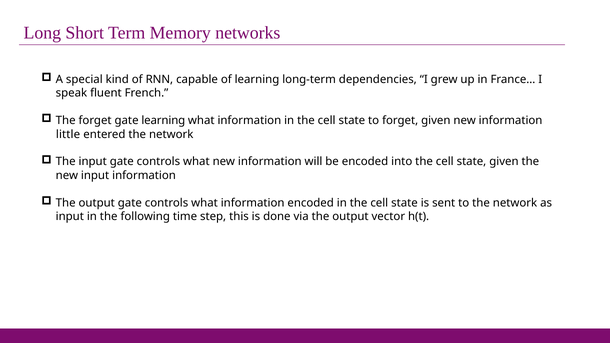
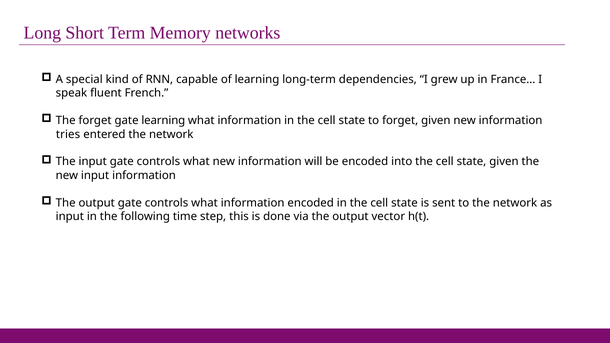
little: little -> tries
